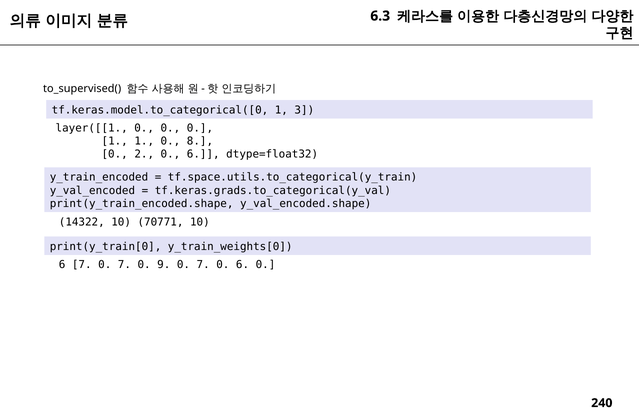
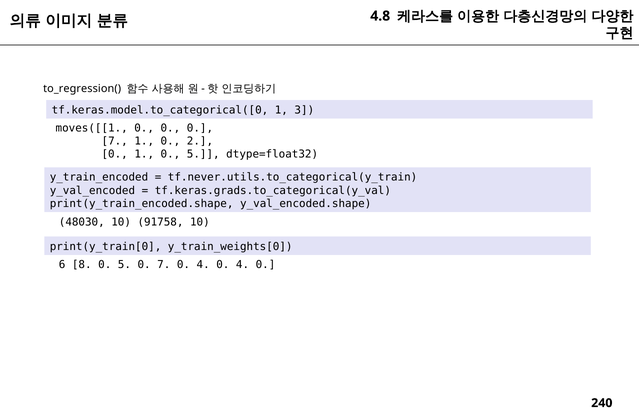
6.3: 6.3 -> 4.8
to_supervised(: to_supervised( -> to_regression(
layer([[1: layer([[1 -> moves([[1
1 at (115, 141): 1 -> 7
8: 8 -> 2
0 2: 2 -> 1
6 at (203, 154): 6 -> 5
tf.space.utils.to_categorical(y_train: tf.space.utils.to_categorical(y_train -> tf.never.utils.to_categorical(y_train
14322: 14322 -> 48030
70771: 70771 -> 91758
6 7: 7 -> 8
7 at (124, 265): 7 -> 5
9 at (164, 265): 9 -> 7
7 at (203, 265): 7 -> 4
6 at (243, 265): 6 -> 4
